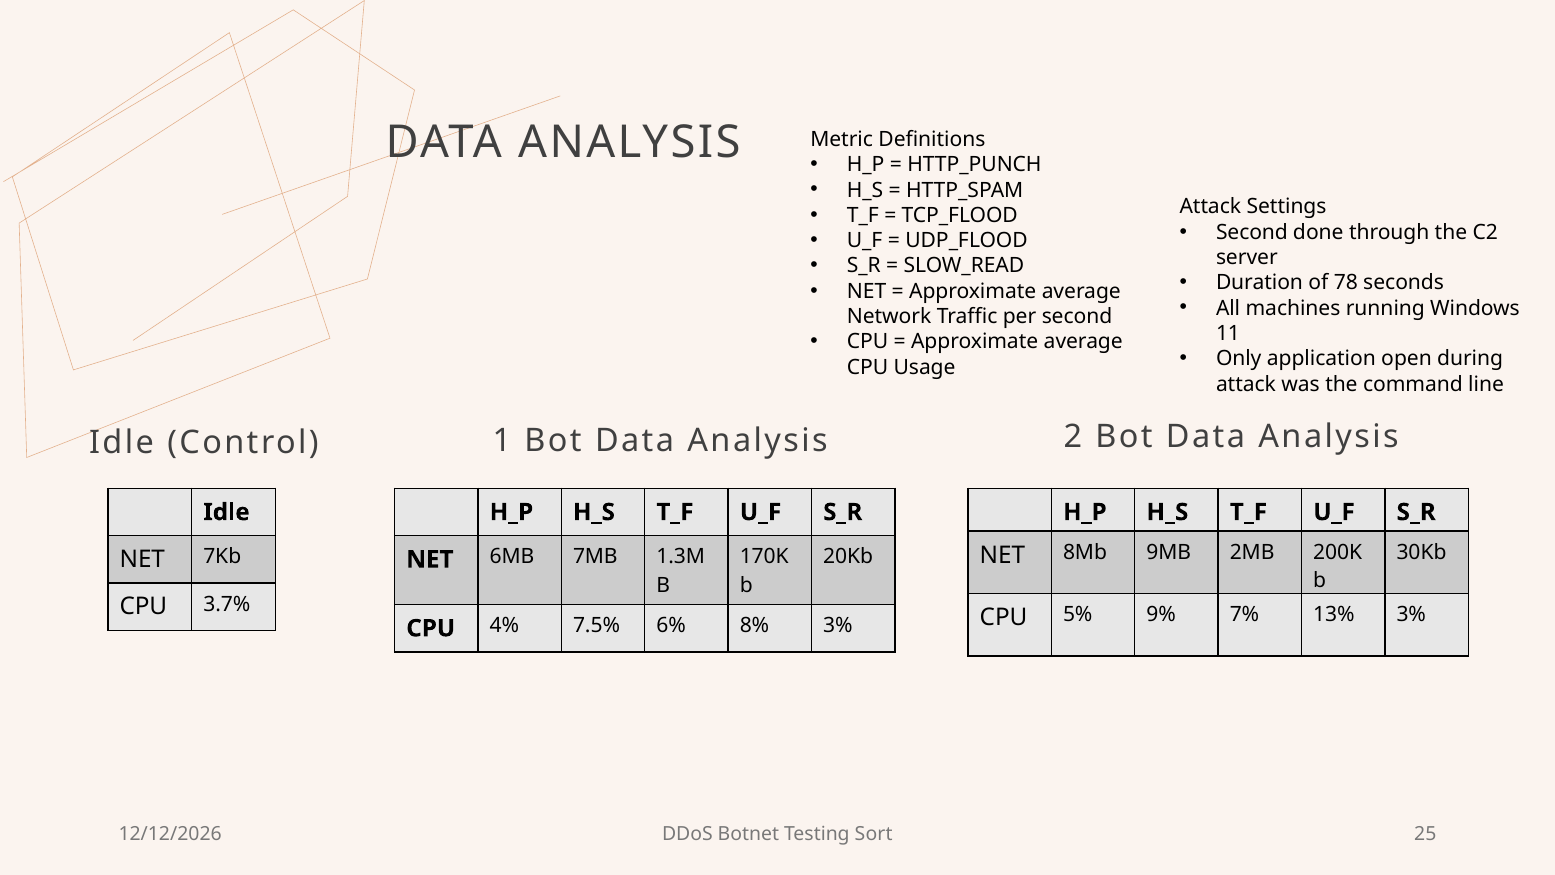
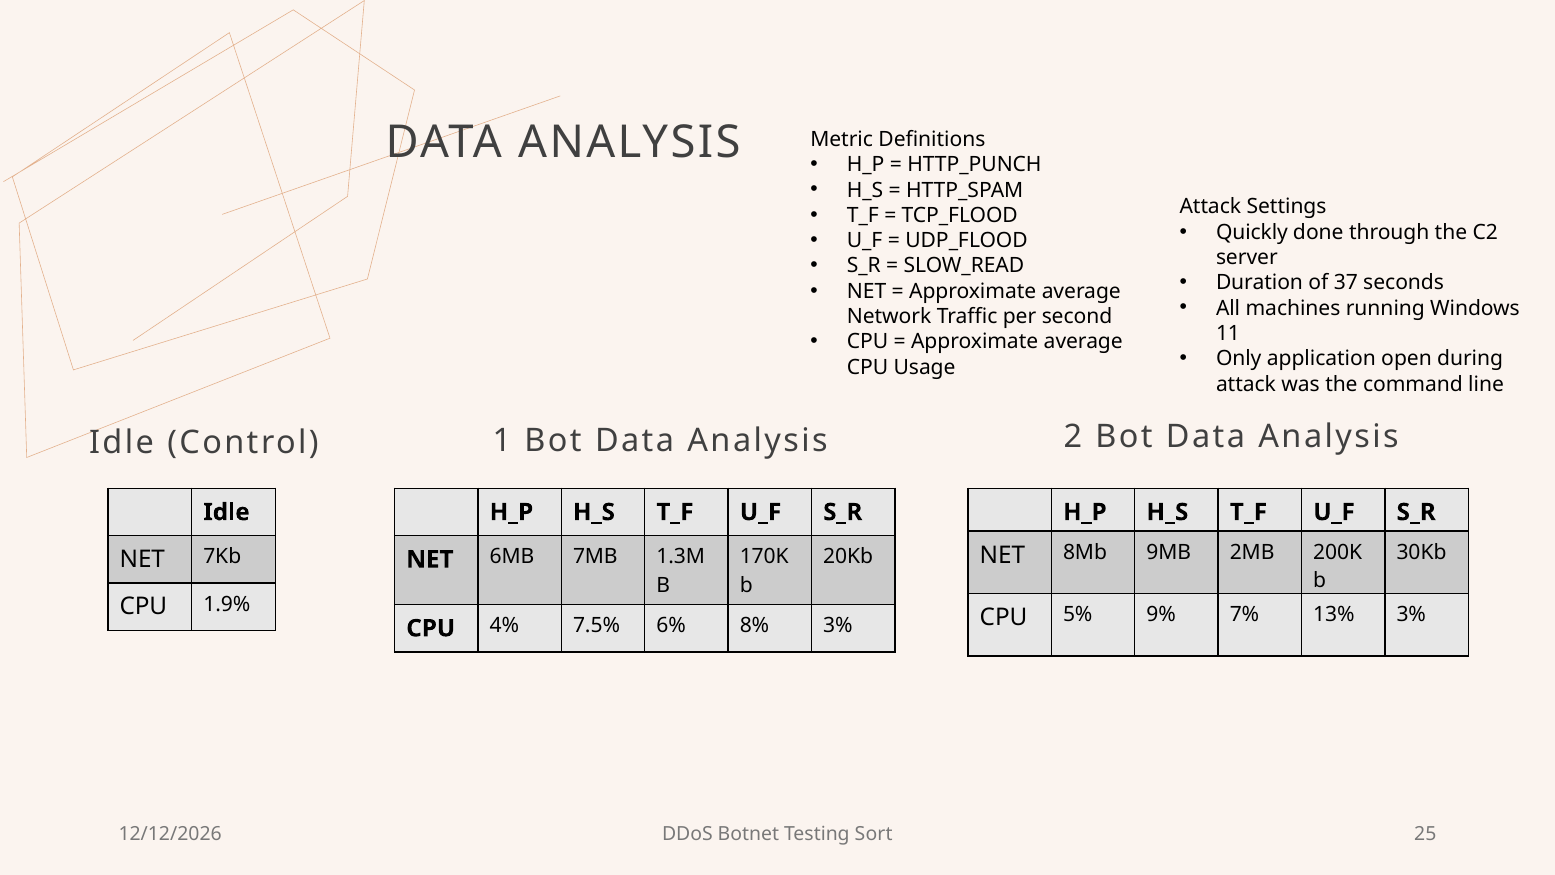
Second at (1252, 232): Second -> Quickly
78: 78 -> 37
3.7%: 3.7% -> 1.9%
